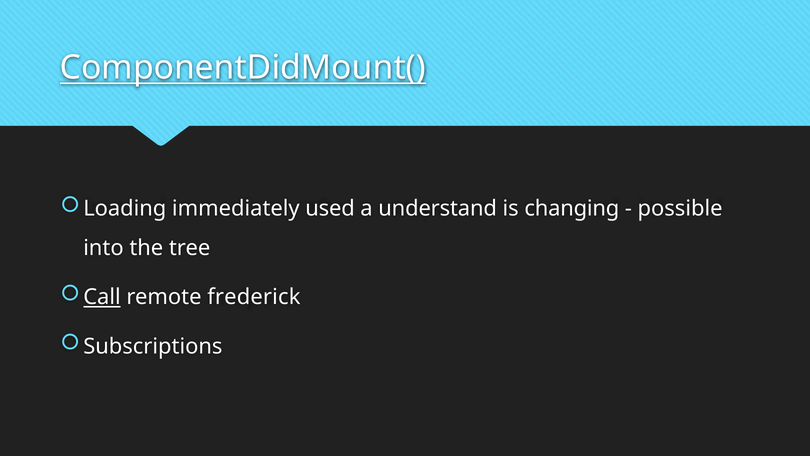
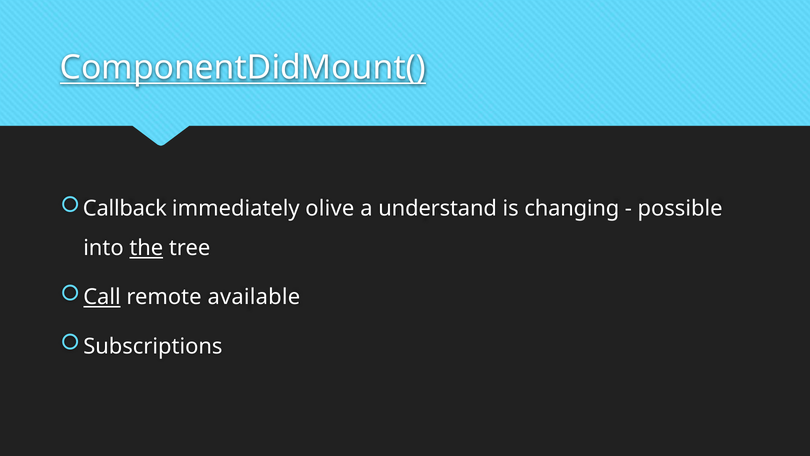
Loading: Loading -> Callback
used: used -> olive
the underline: none -> present
frederick: frederick -> available
